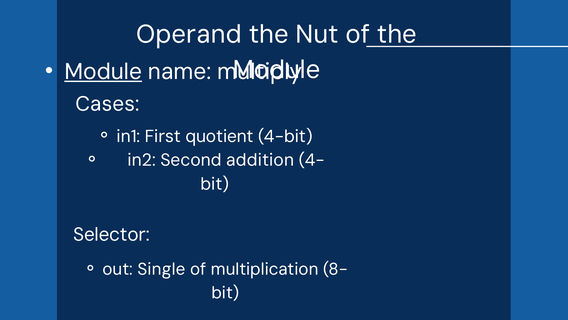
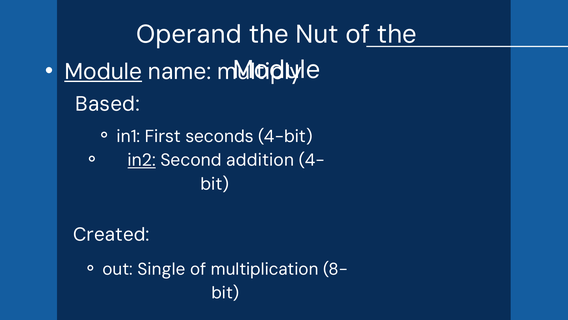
Cases: Cases -> Based
quotient: quotient -> seconds
in2 underline: none -> present
Selector: Selector -> Created
